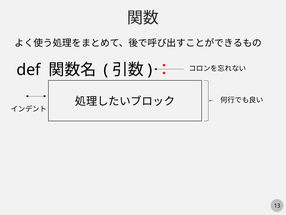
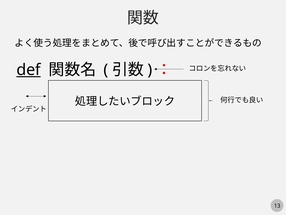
def underline: none -> present
